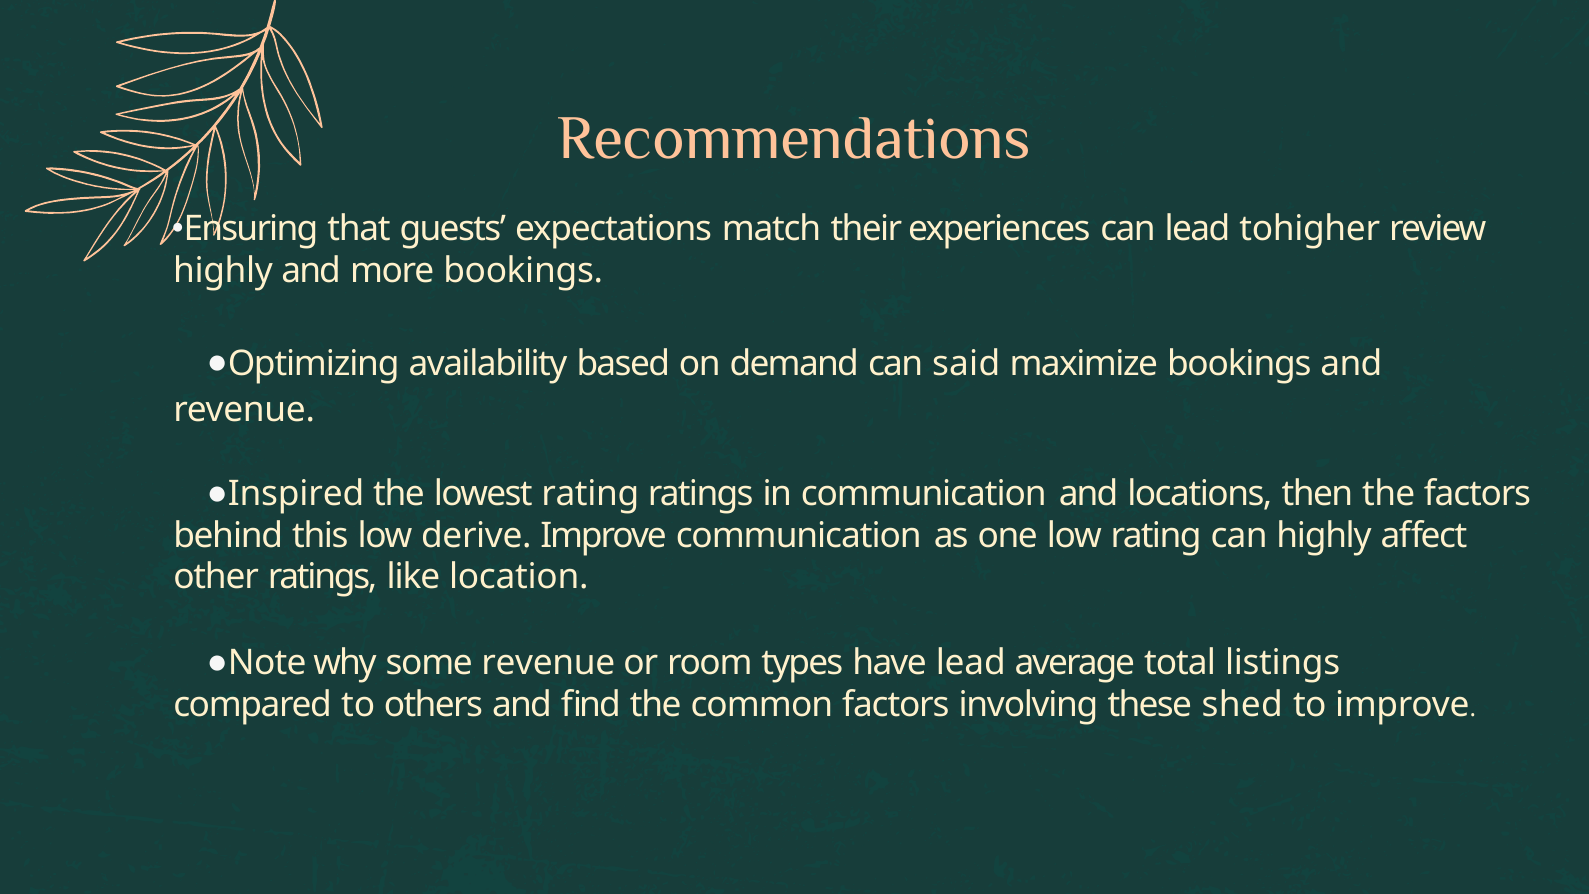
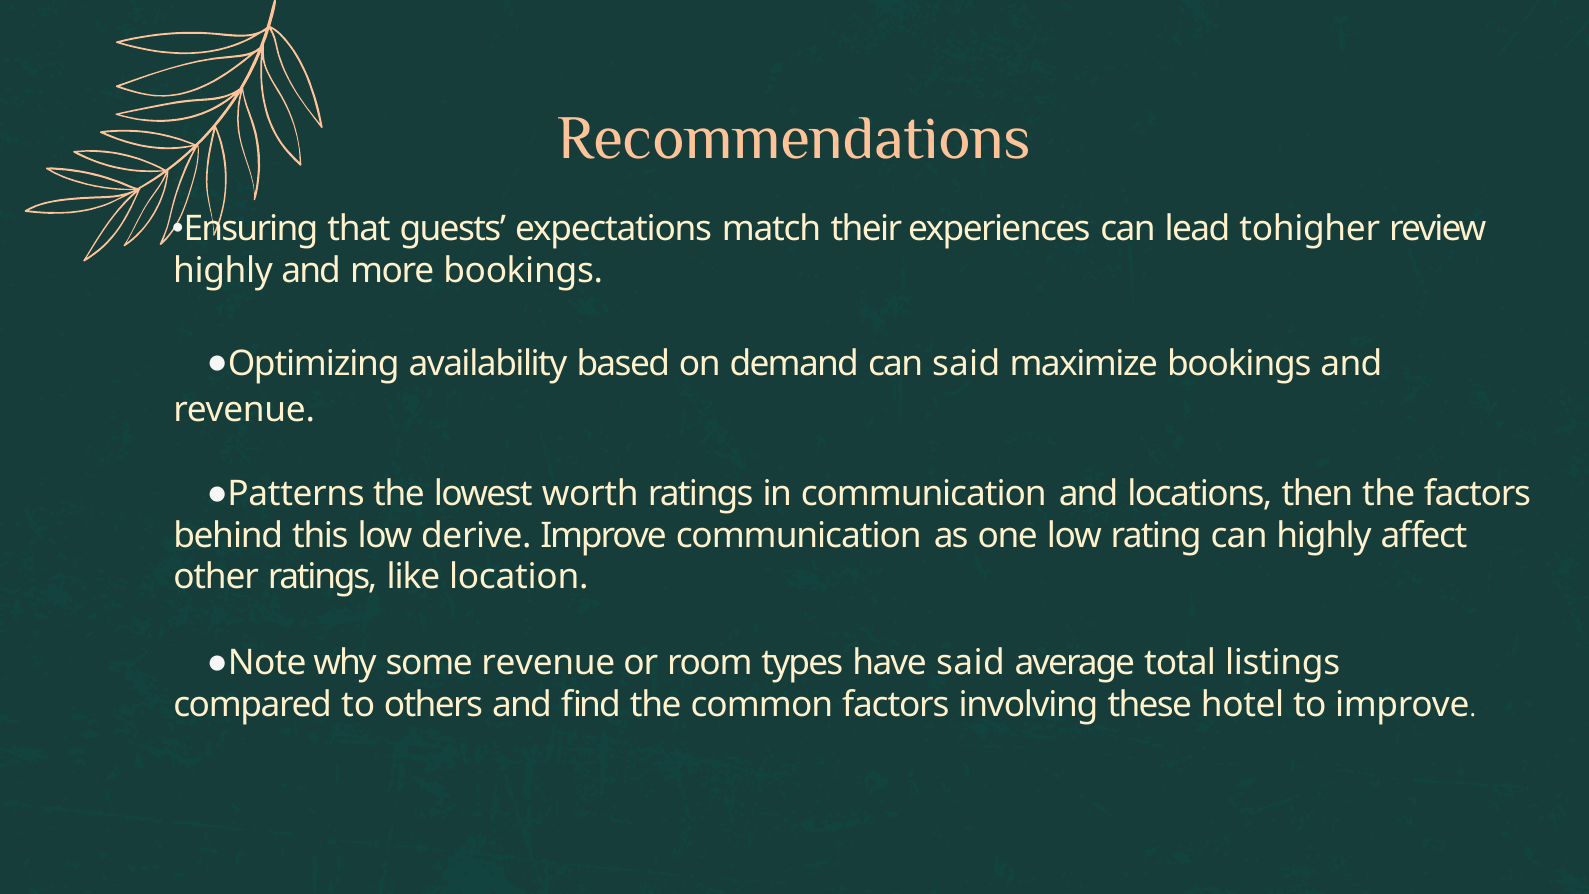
Inspired: Inspired -> Patterns
lowest rating: rating -> worth
have lead: lead -> said
shed: shed -> hotel
